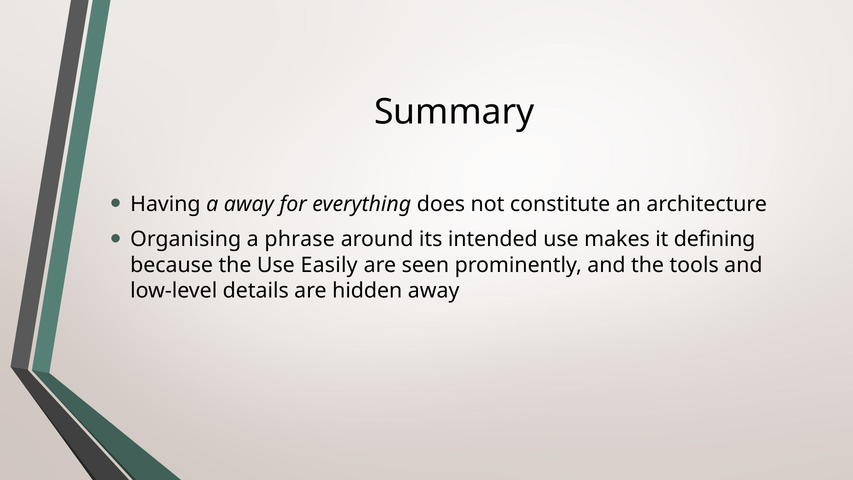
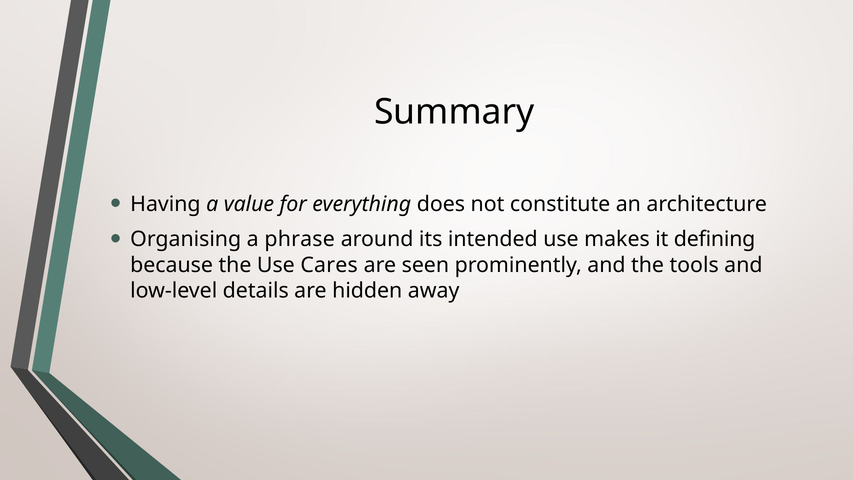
a away: away -> value
Easily: Easily -> Cares
